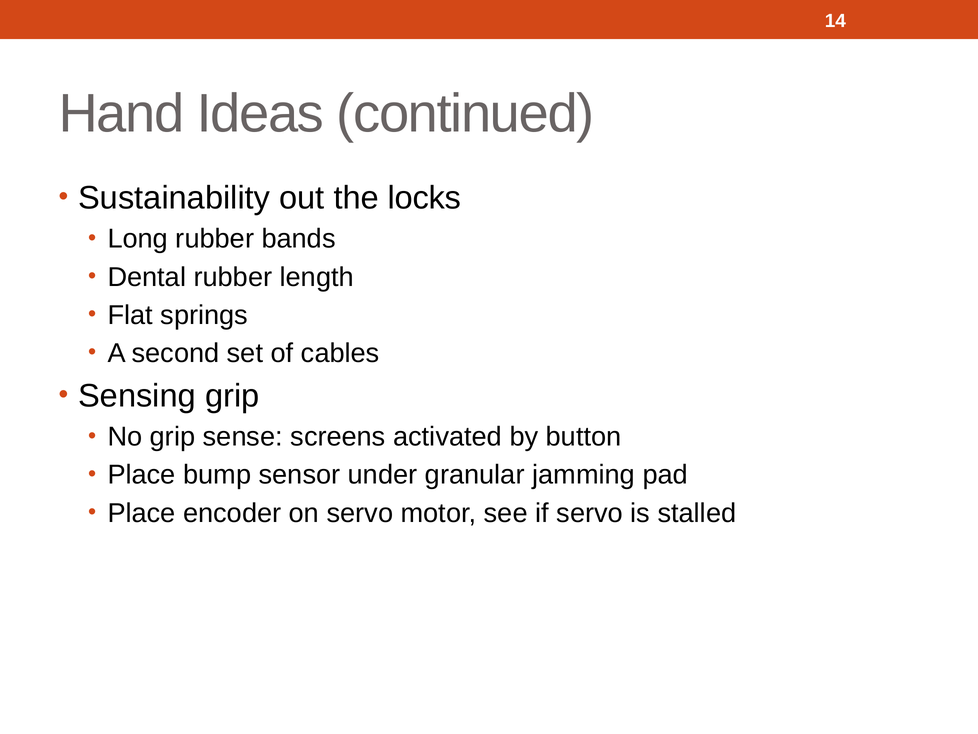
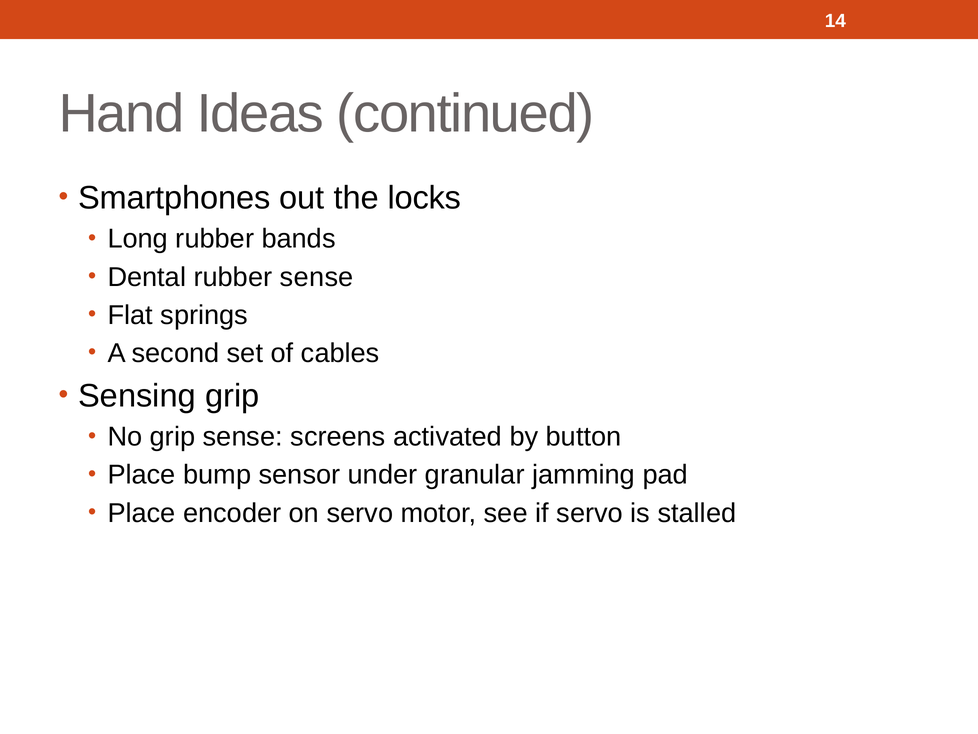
Sustainability: Sustainability -> Smartphones
rubber length: length -> sense
